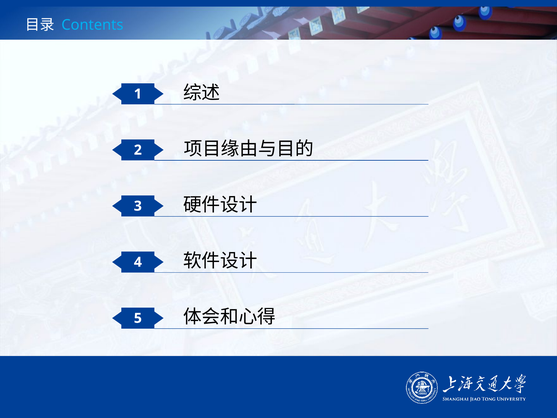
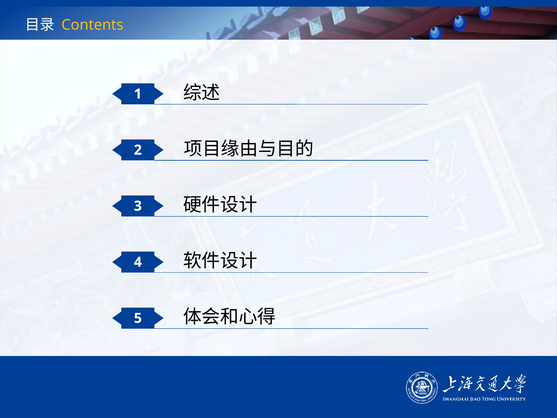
Contents colour: light blue -> yellow
